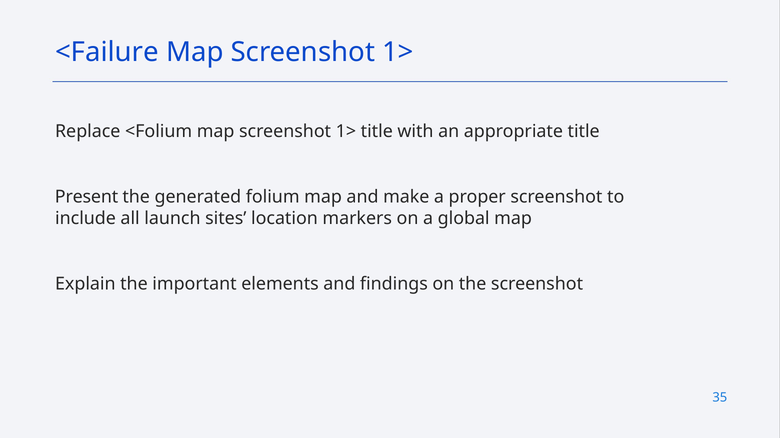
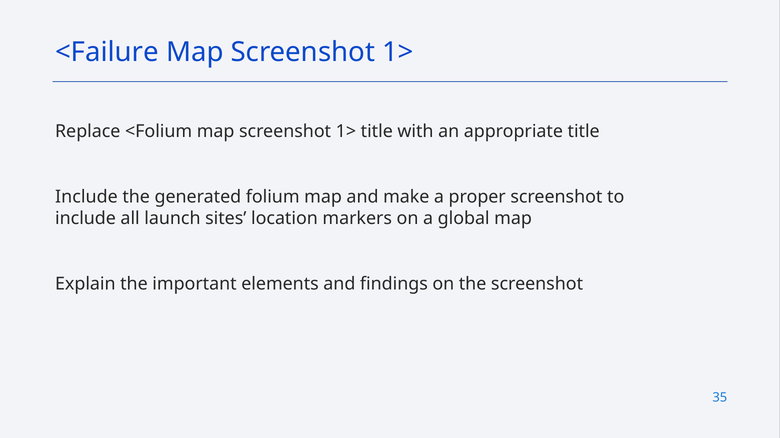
Present at (87, 197): Present -> Include
